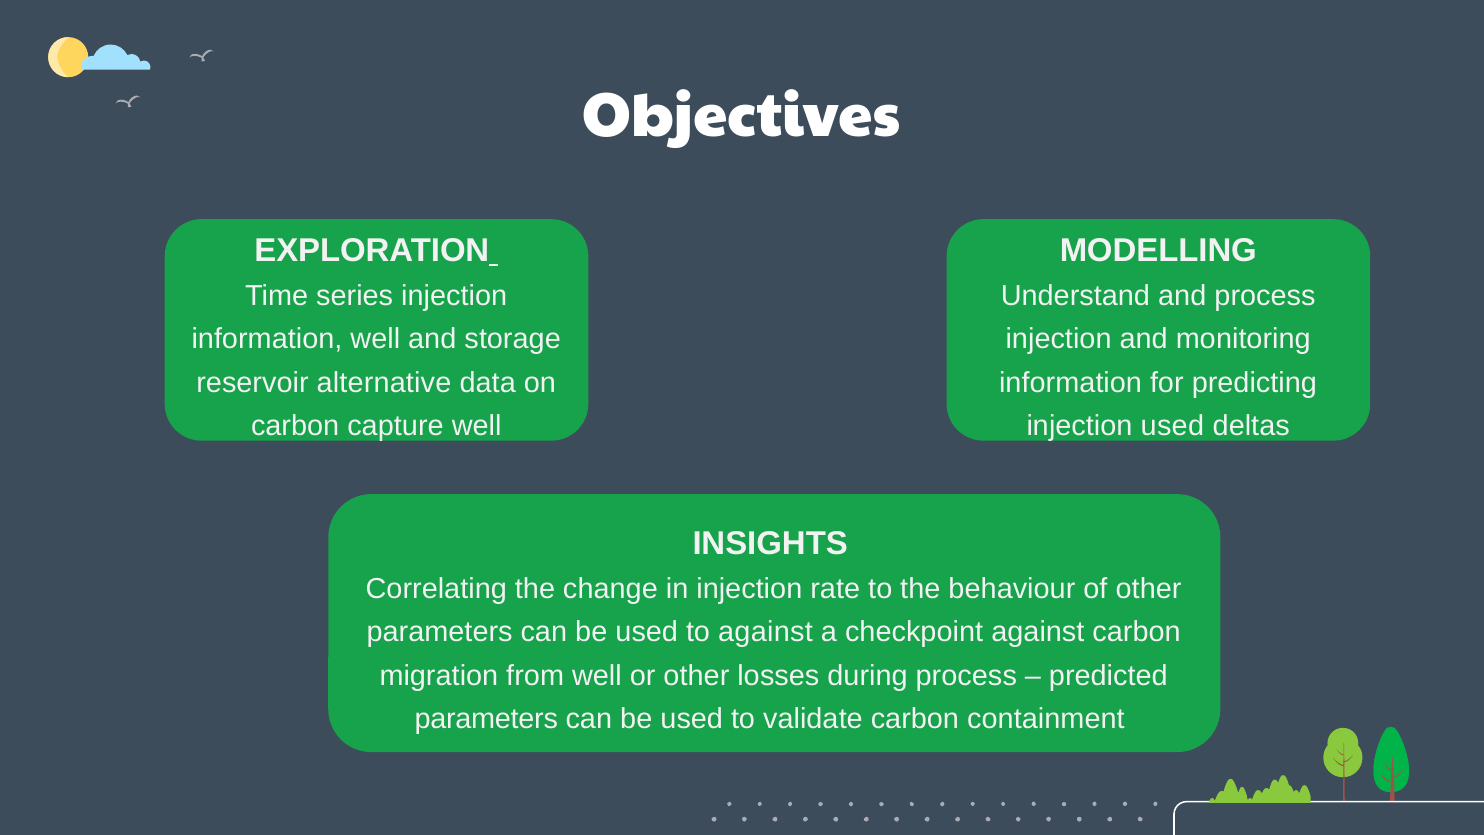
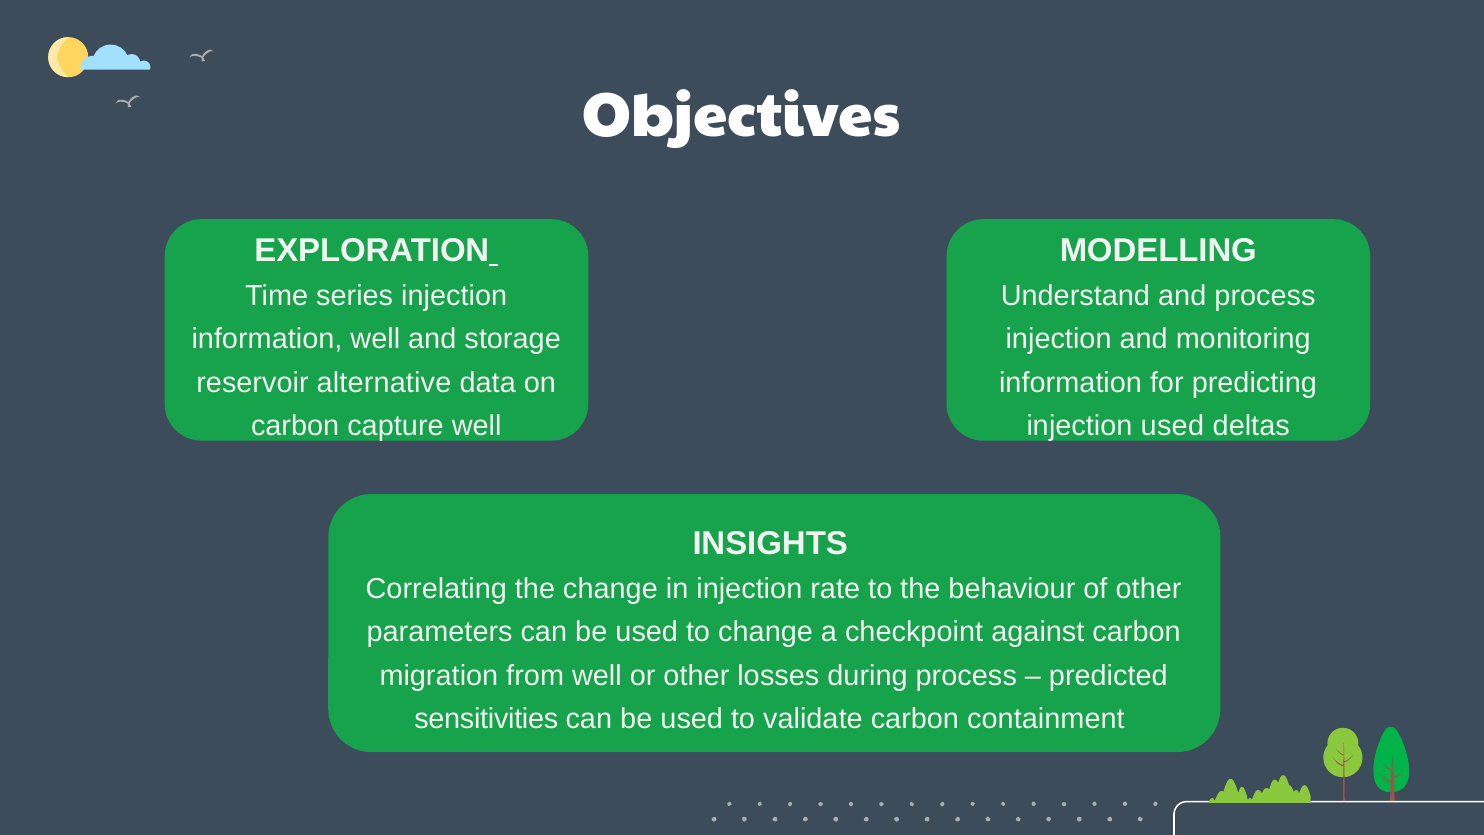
to against: against -> change
parameters at (486, 719): parameters -> sensitivities
